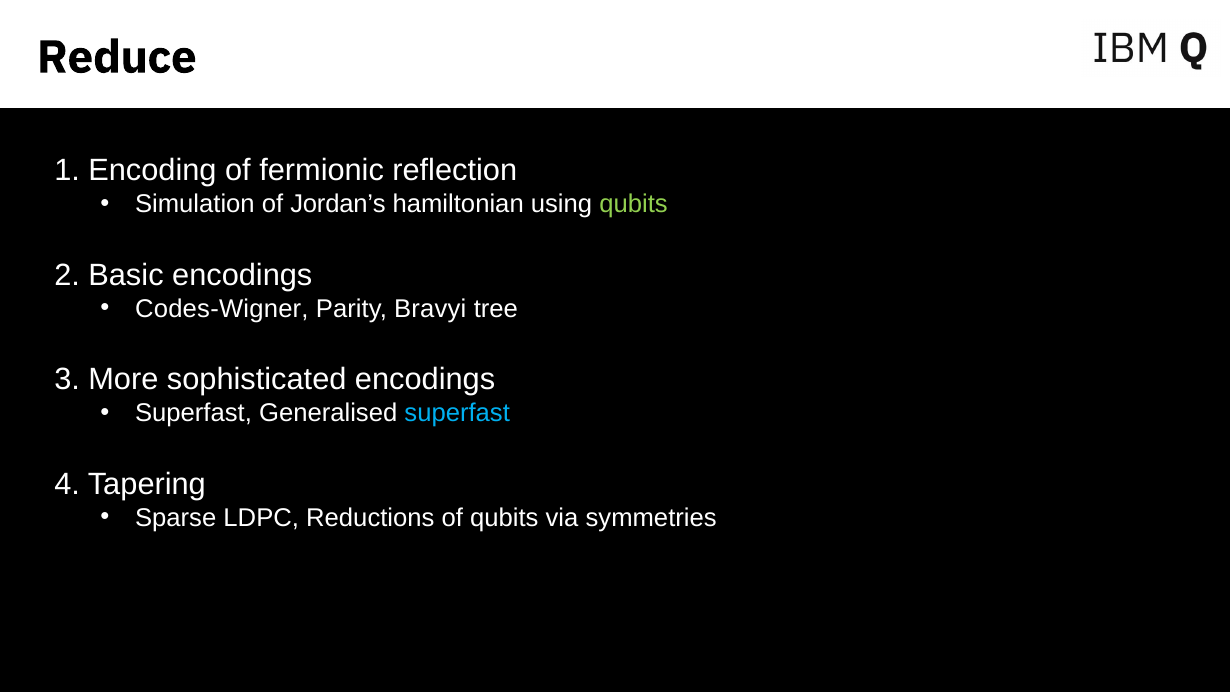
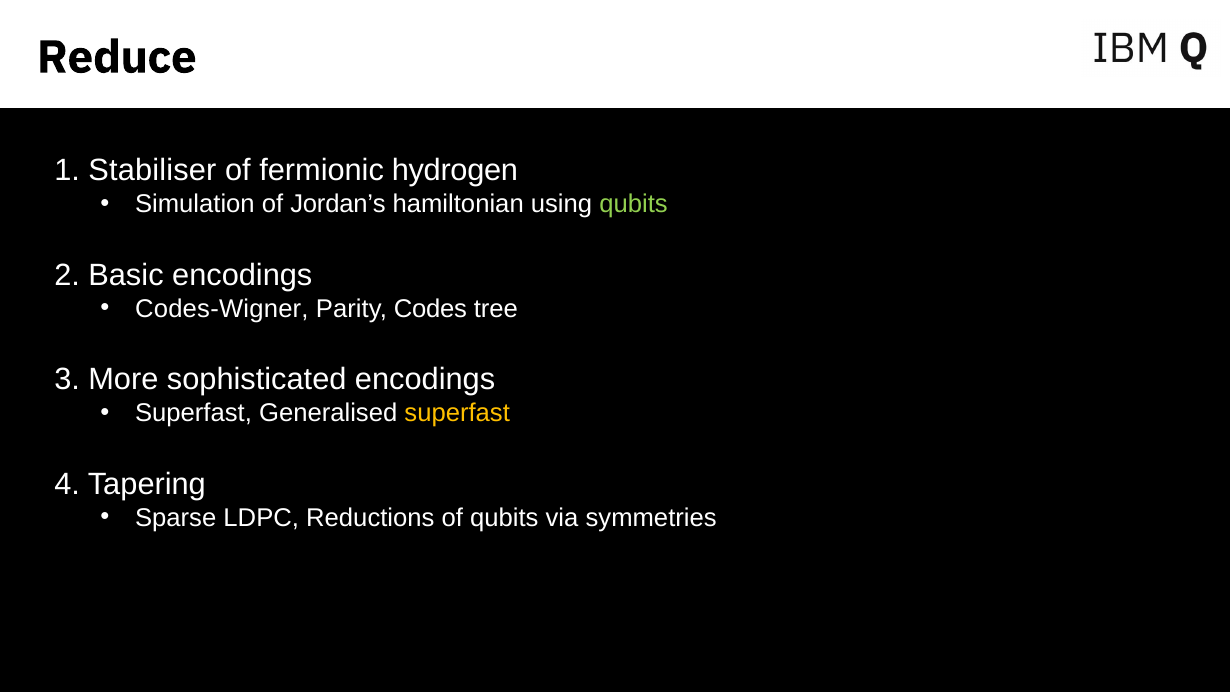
Encoding: Encoding -> Stabiliser
reflection: reflection -> hydrogen
Bravyi: Bravyi -> Codes
superfast at (457, 413) colour: light blue -> yellow
